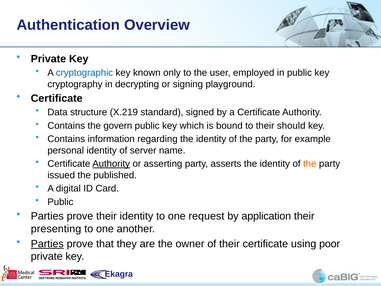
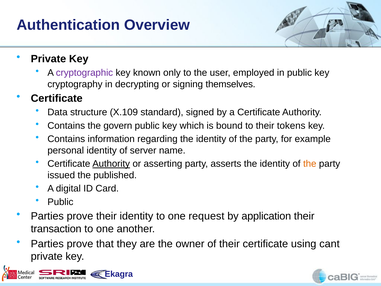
cryptographic colour: blue -> purple
playground: playground -> themselves
X.219: X.219 -> X.109
should: should -> tokens
presenting: presenting -> transaction
Parties at (47, 244) underline: present -> none
poor: poor -> cant
